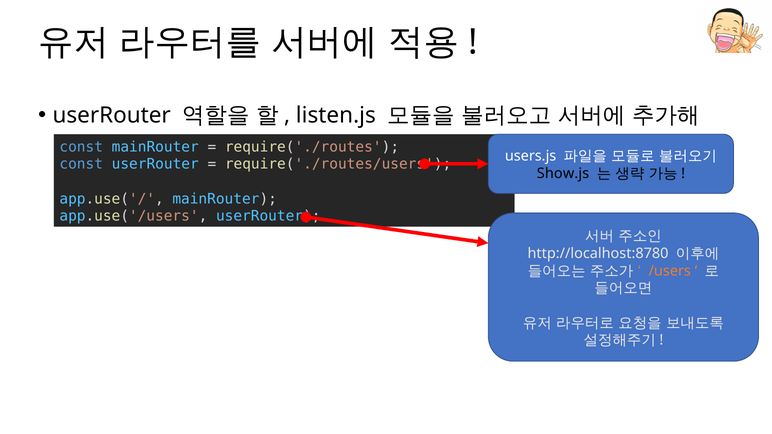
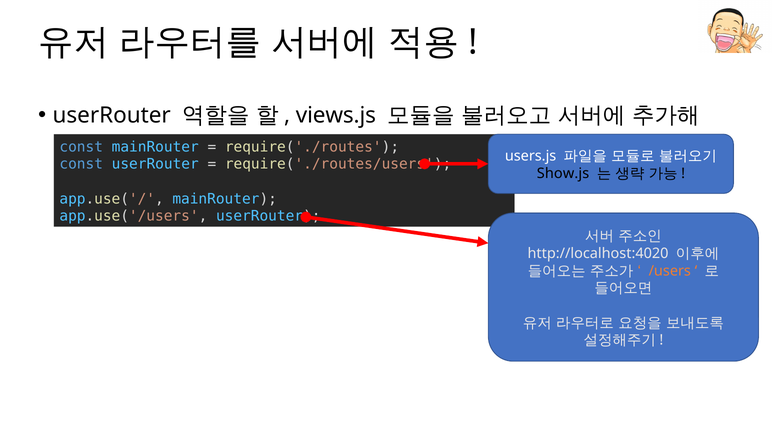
listen.js: listen.js -> views.js
http://localhost:8780: http://localhost:8780 -> http://localhost:4020
